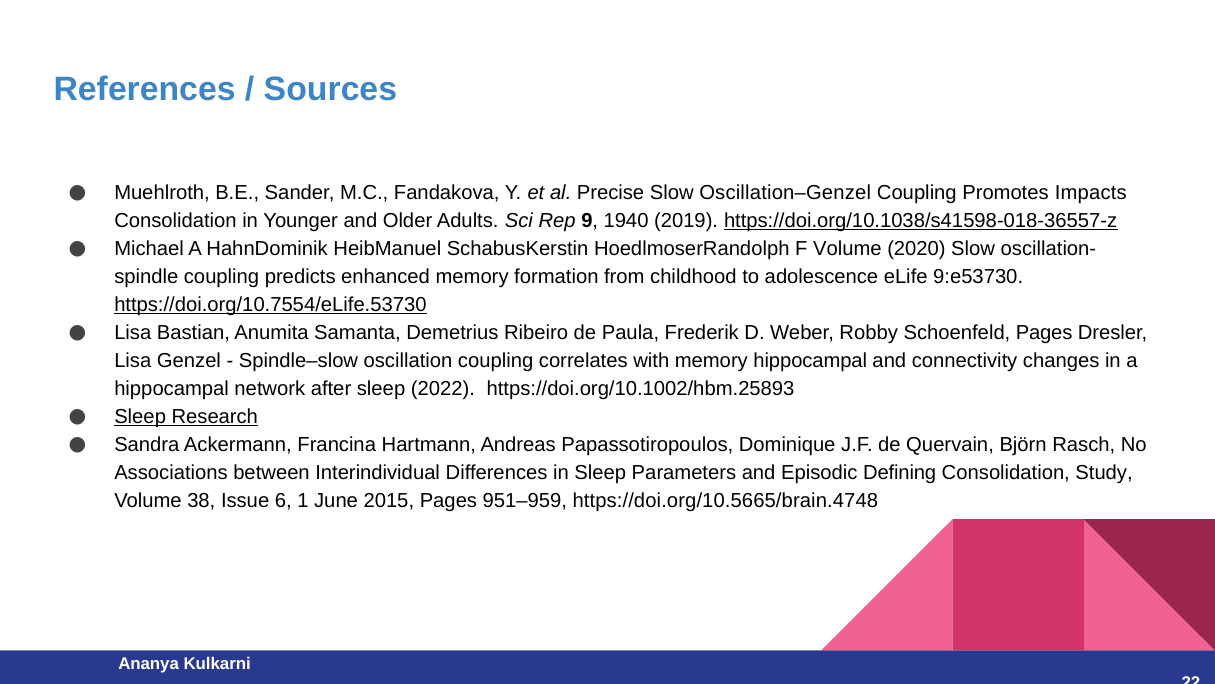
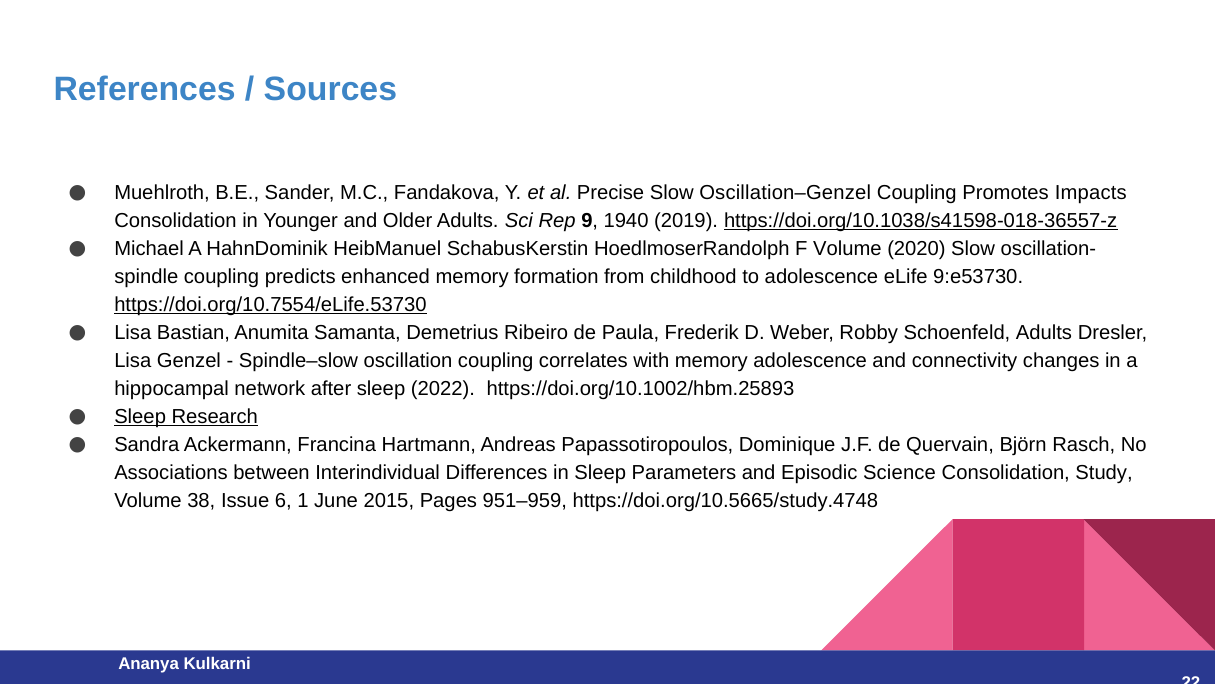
Schoenfeld Pages: Pages -> Adults
memory hippocampal: hippocampal -> adolescence
Defining: Defining -> Science
https://doi.org/10.5665/brain.4748: https://doi.org/10.5665/brain.4748 -> https://doi.org/10.5665/study.4748
